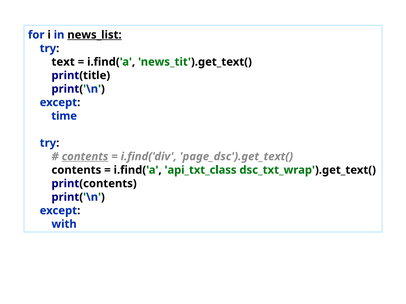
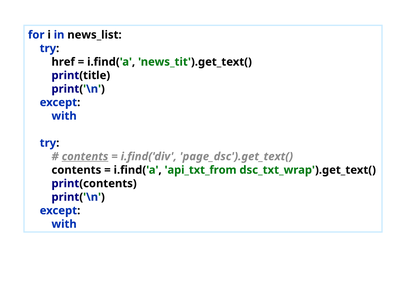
news_list underline: present -> none
text: text -> href
time at (64, 116): time -> with
api_txt_class: api_txt_class -> api_txt_from
